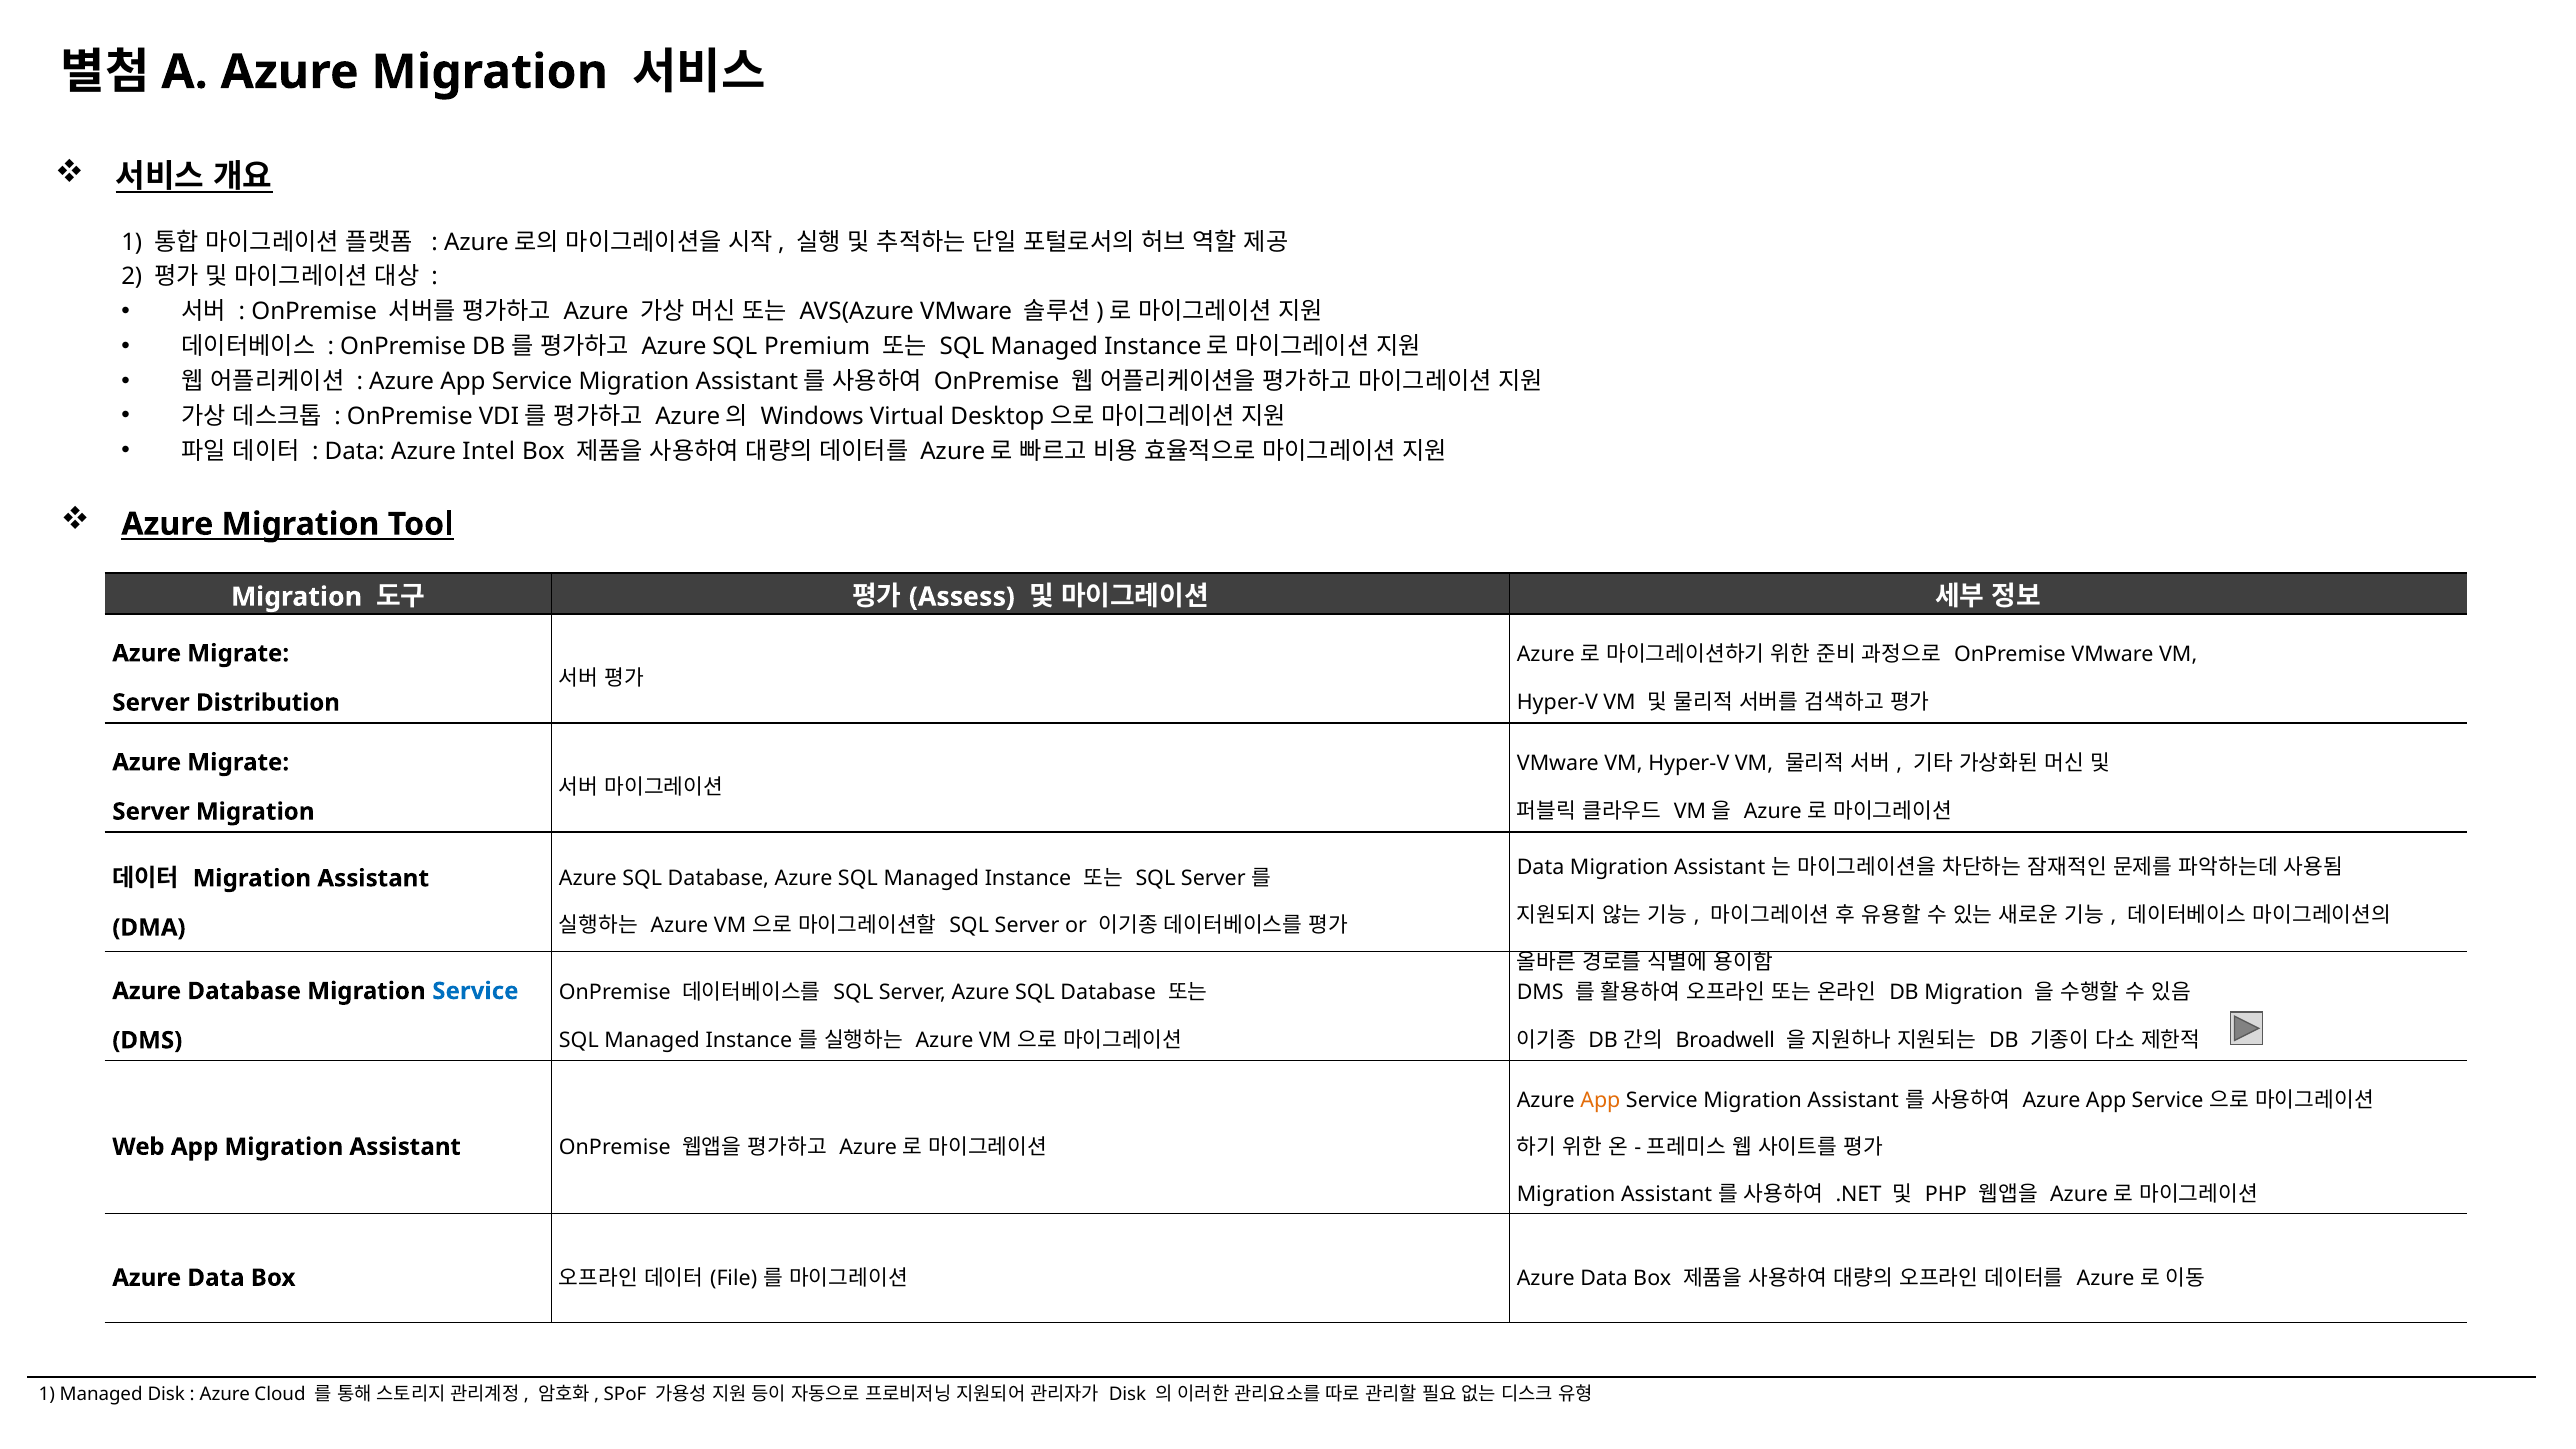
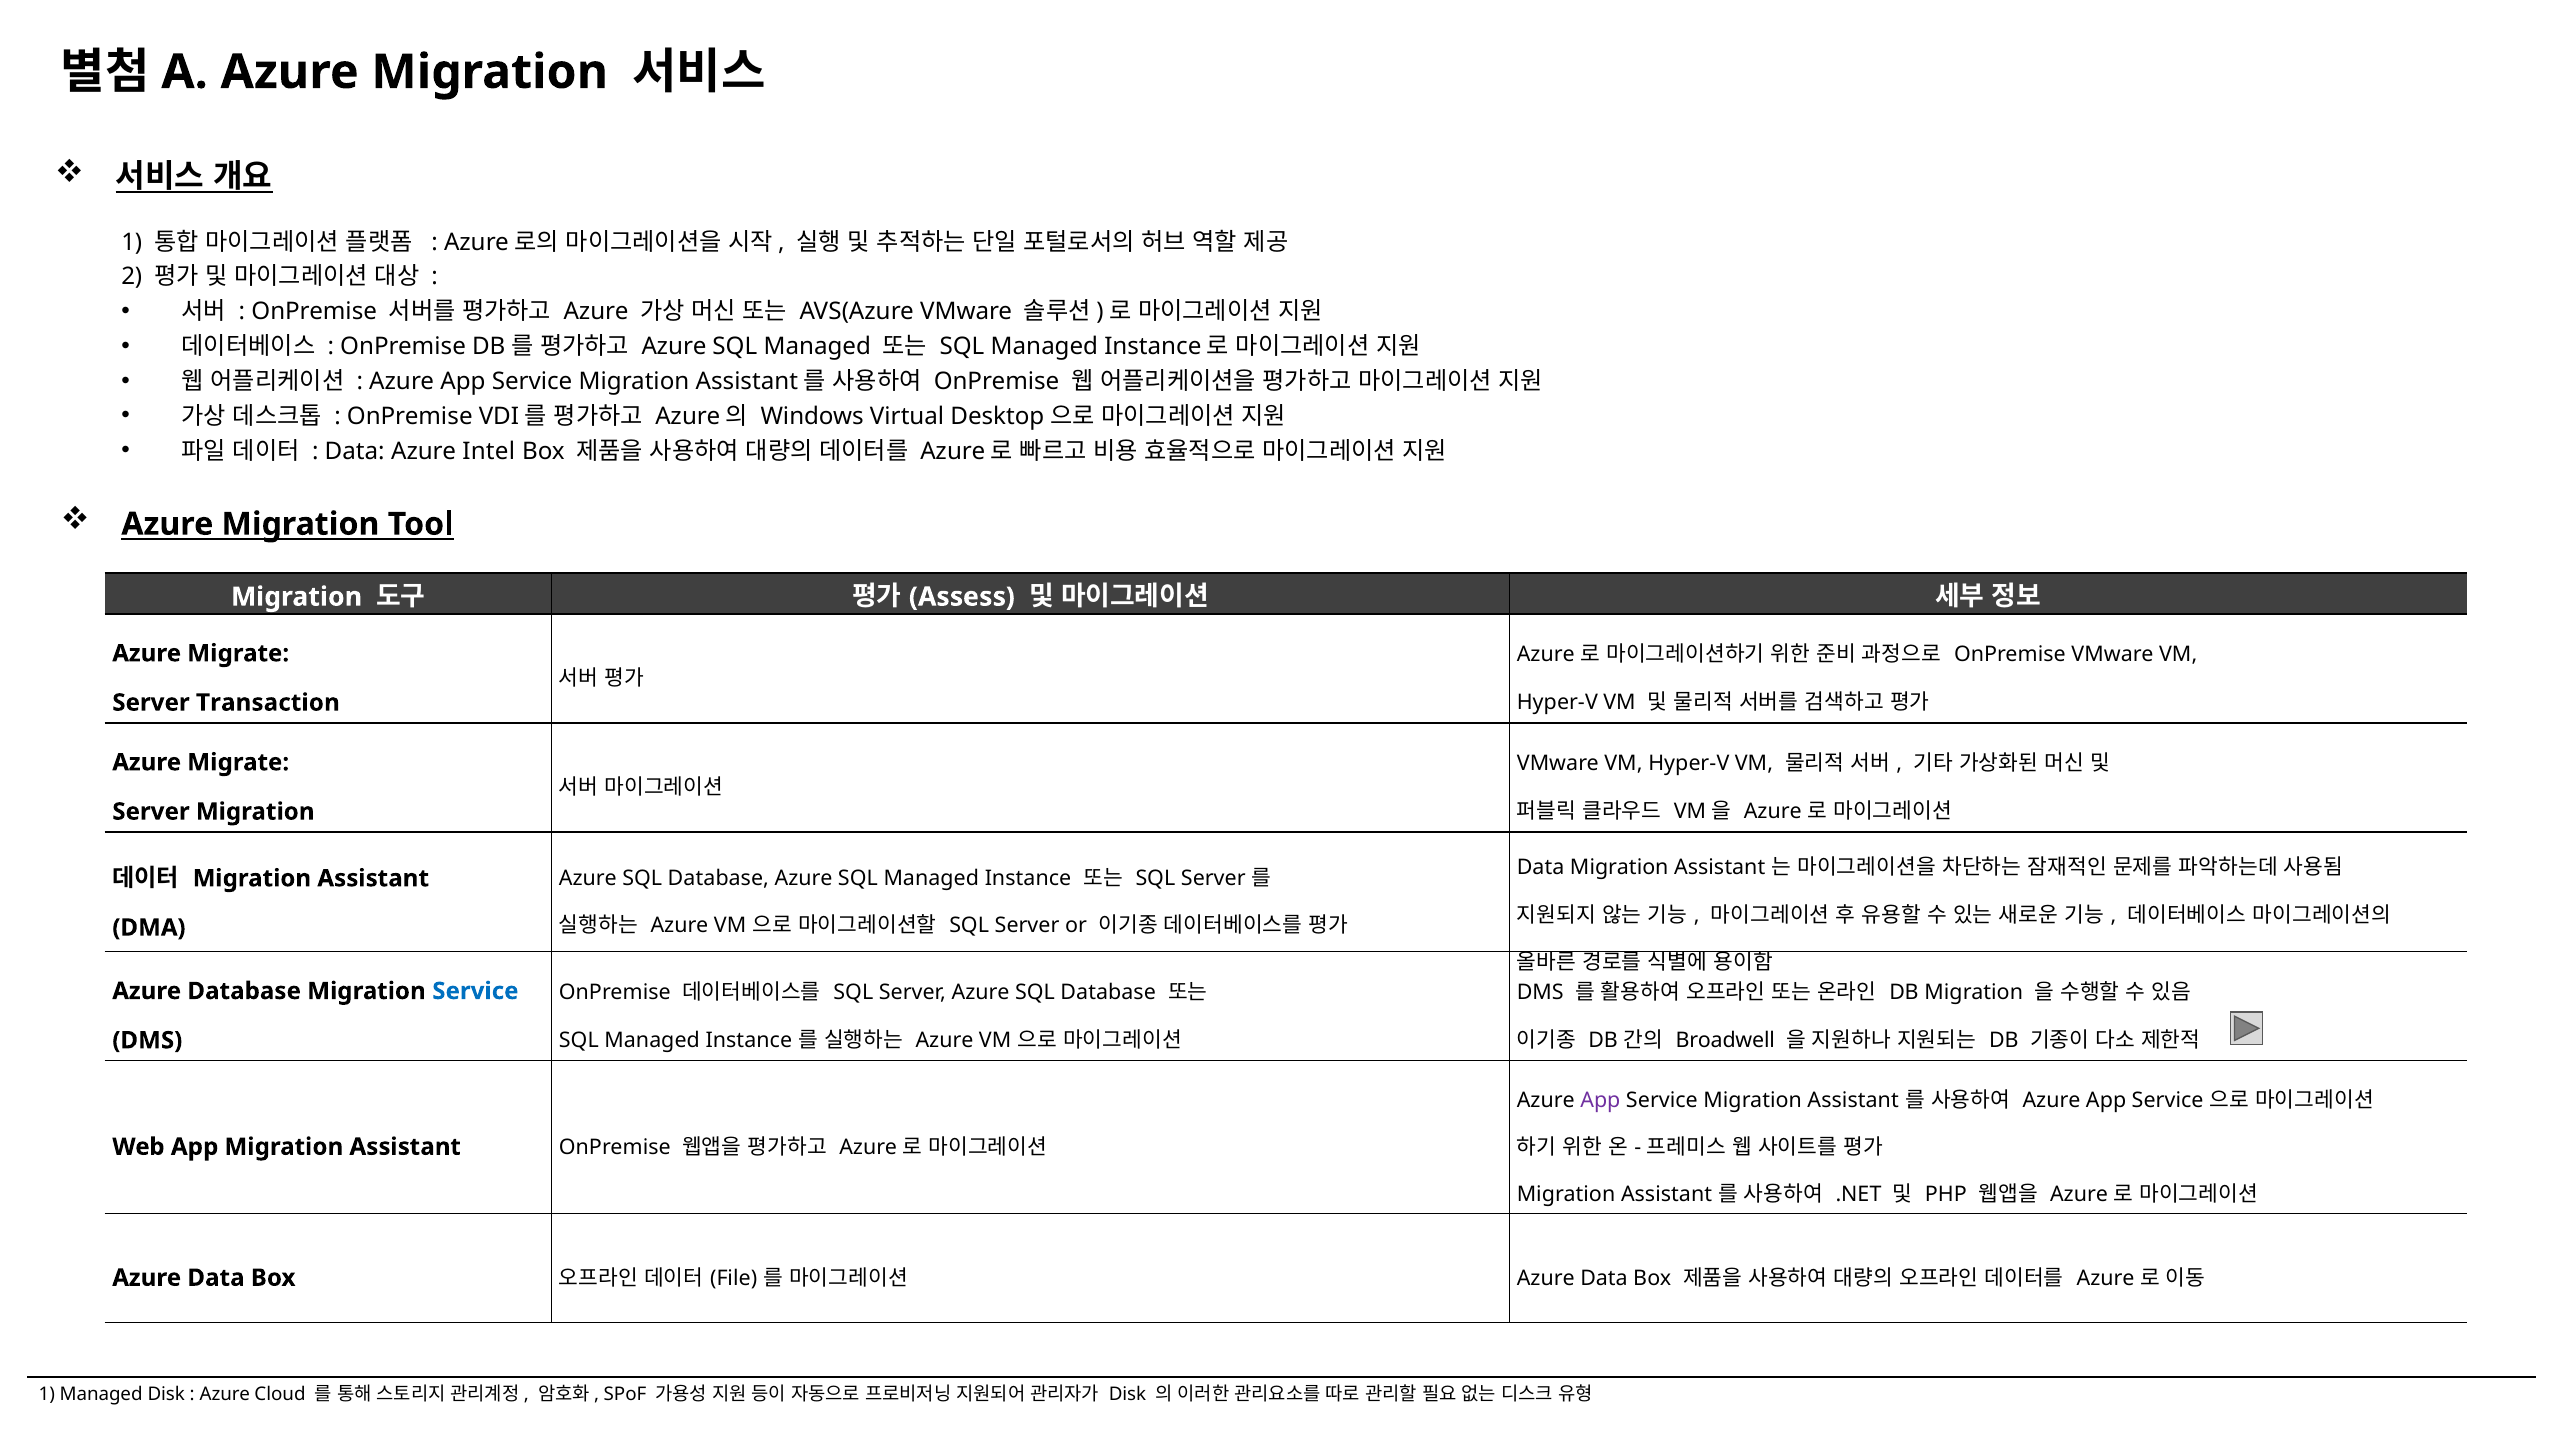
Premium at (817, 347): Premium -> Managed
Distribution: Distribution -> Transaction
App at (1600, 1100) colour: orange -> purple
